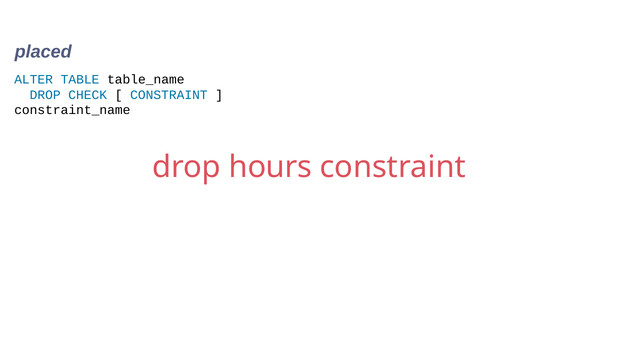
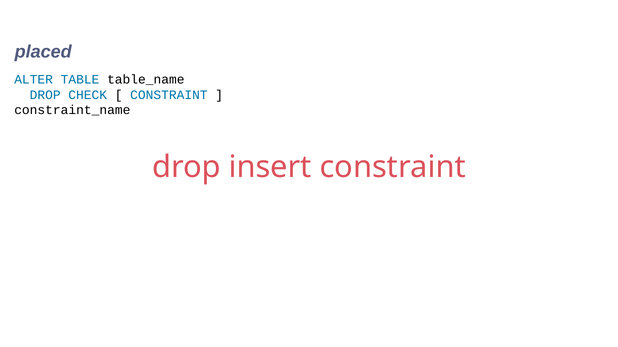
hours: hours -> insert
